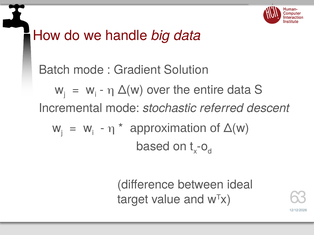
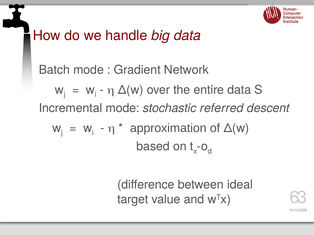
Solution: Solution -> Network
